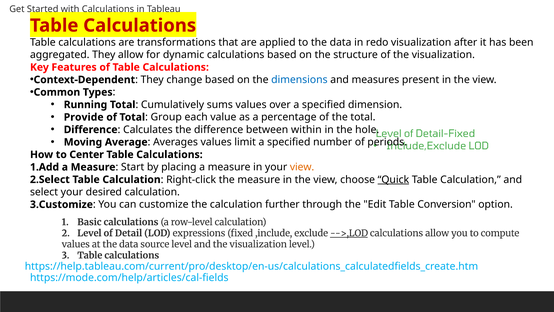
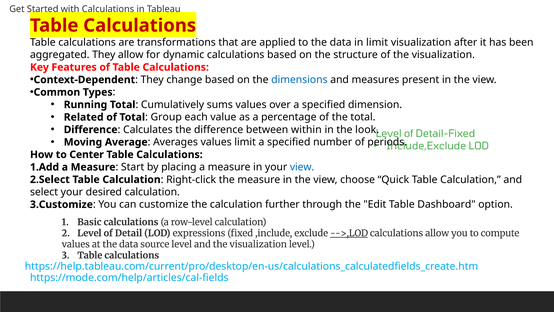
in redo: redo -> limit
Provide: Provide -> Related
hole: hole -> look
view at (302, 167) colour: orange -> blue
Quick underline: present -> none
Conversion: Conversion -> Dashboard
